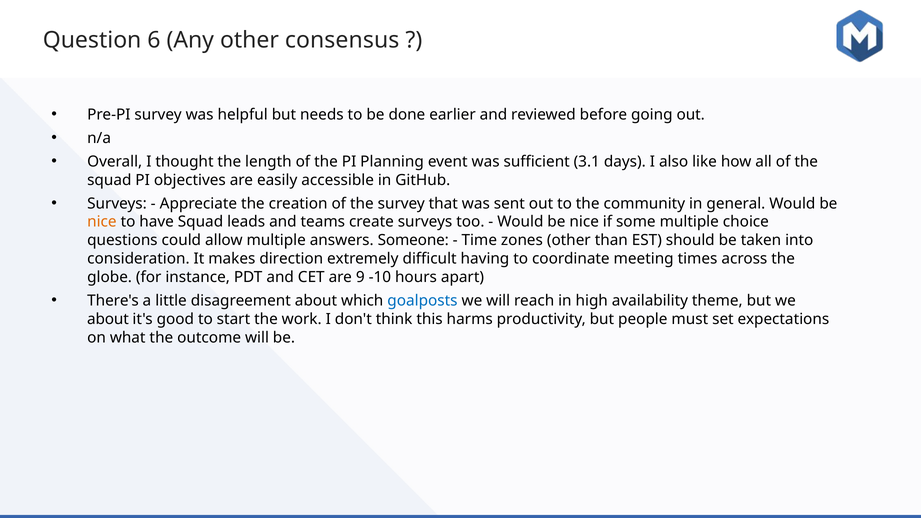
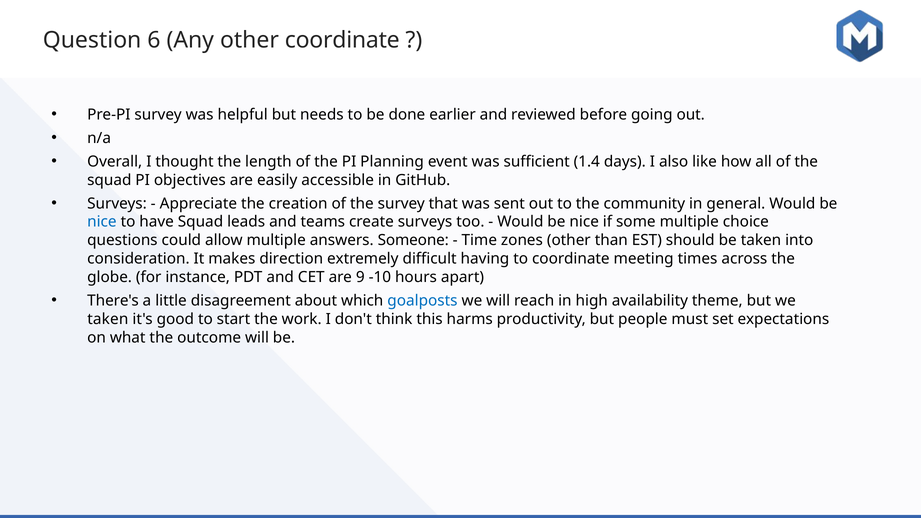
other consensus: consensus -> coordinate
3.1: 3.1 -> 1.4
nice at (102, 222) colour: orange -> blue
about at (108, 319): about -> taken
